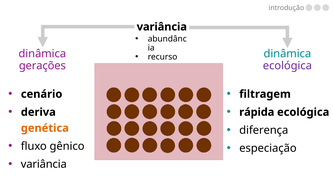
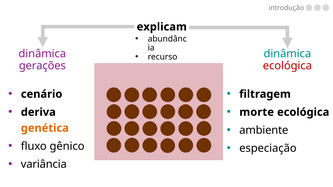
variância at (162, 27): variância -> explicam
ecológica at (287, 66) colour: purple -> red
rápida: rápida -> morte
diferença: diferença -> ambiente
